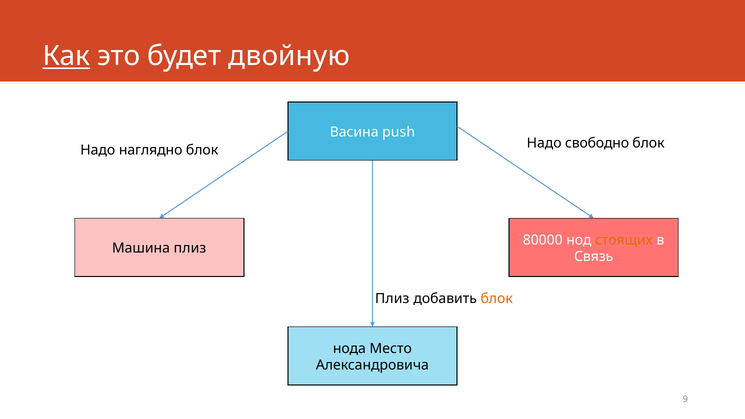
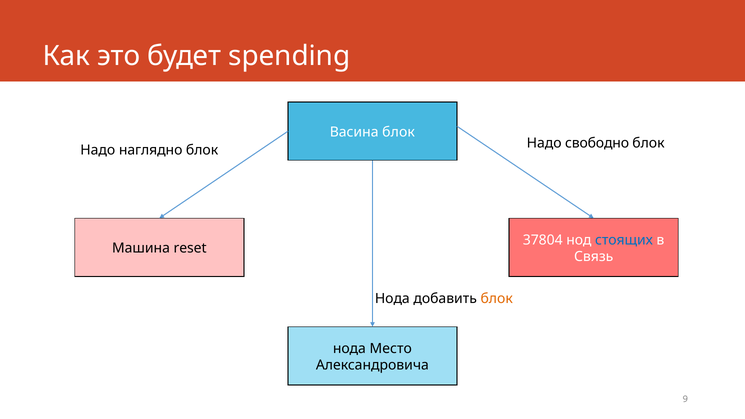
Как underline: present -> none
двойную: двойную -> spending
Васина push: push -> блок
80000: 80000 -> 37804
стоящих colour: orange -> blue
Машина плиз: плиз -> reset
Плиз at (392, 299): Плиз -> Нода
